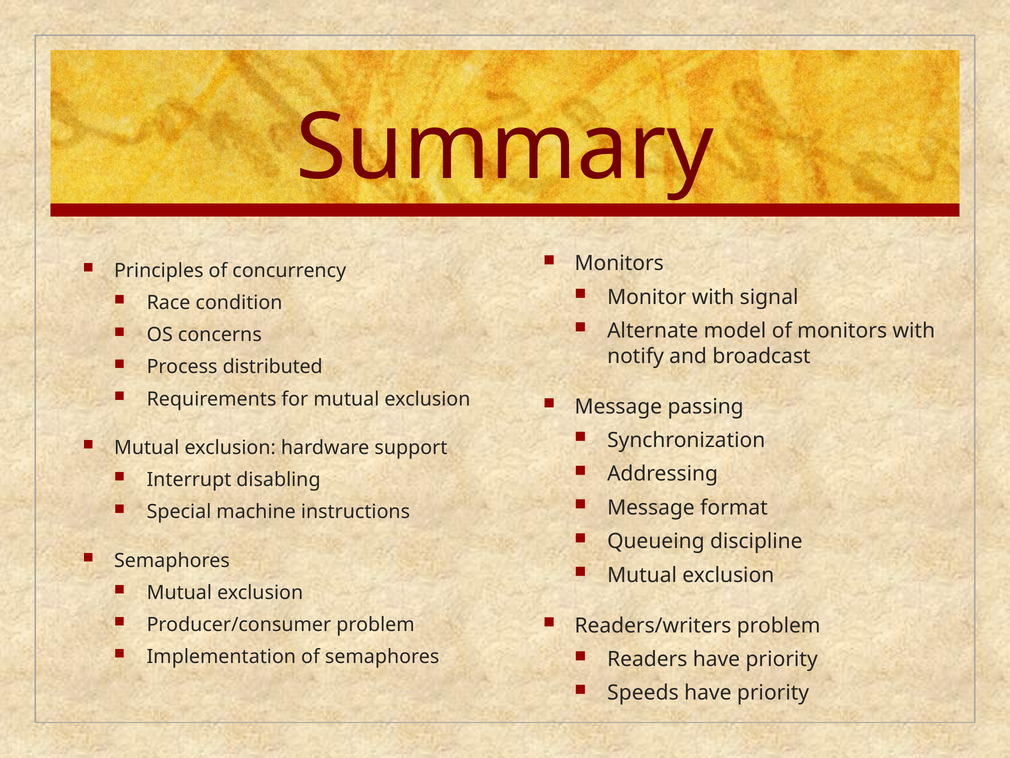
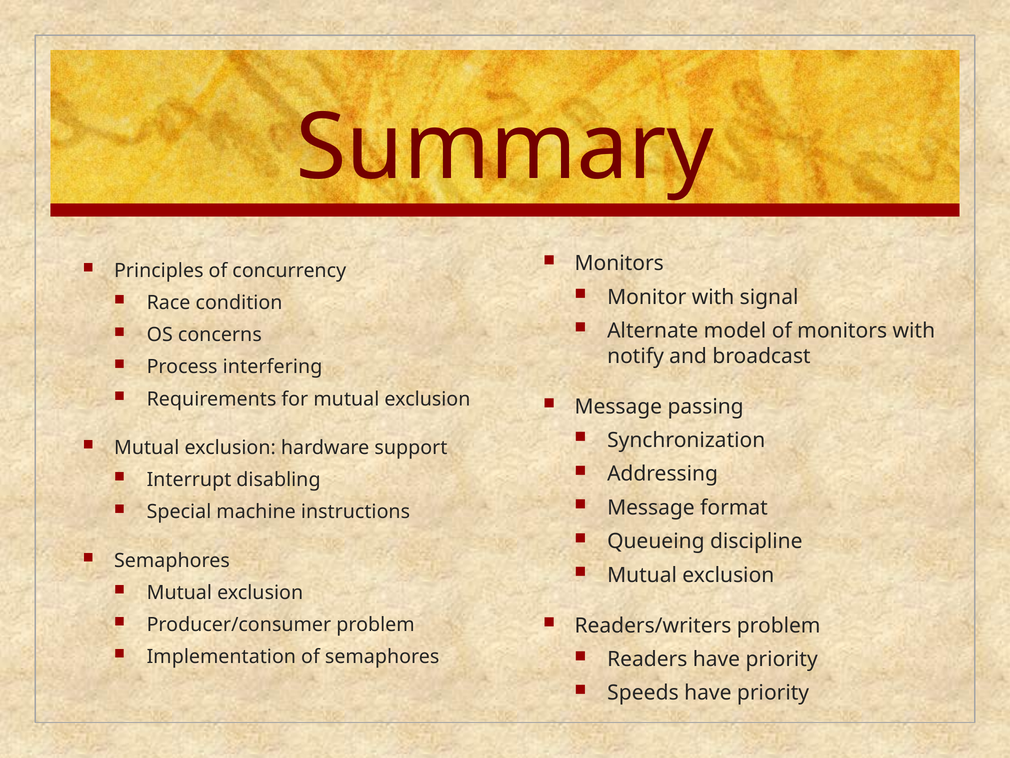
distributed: distributed -> interfering
